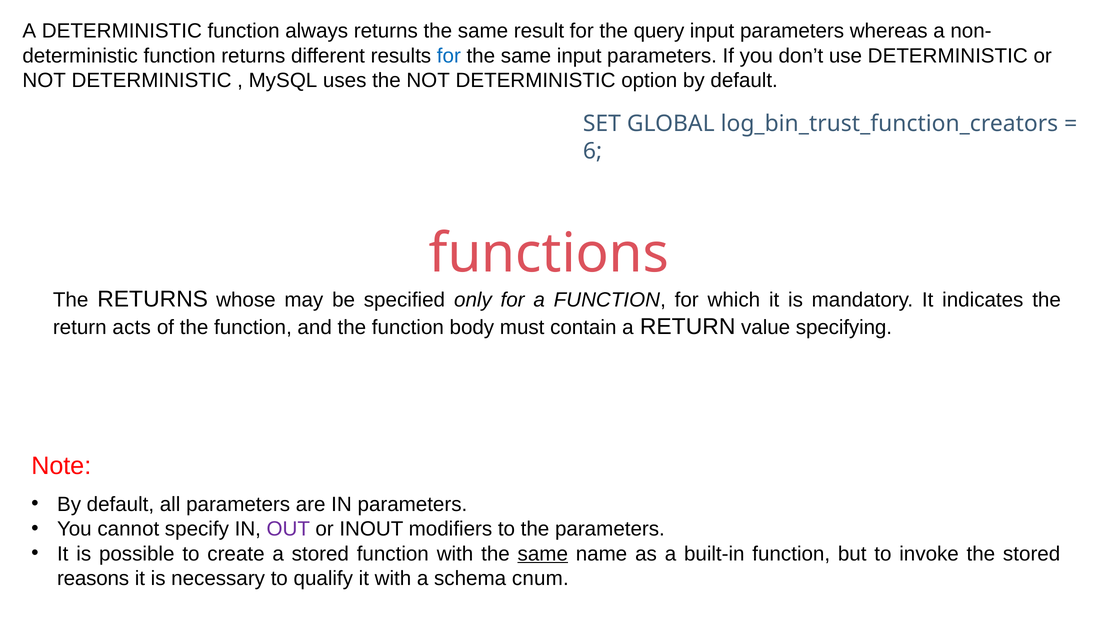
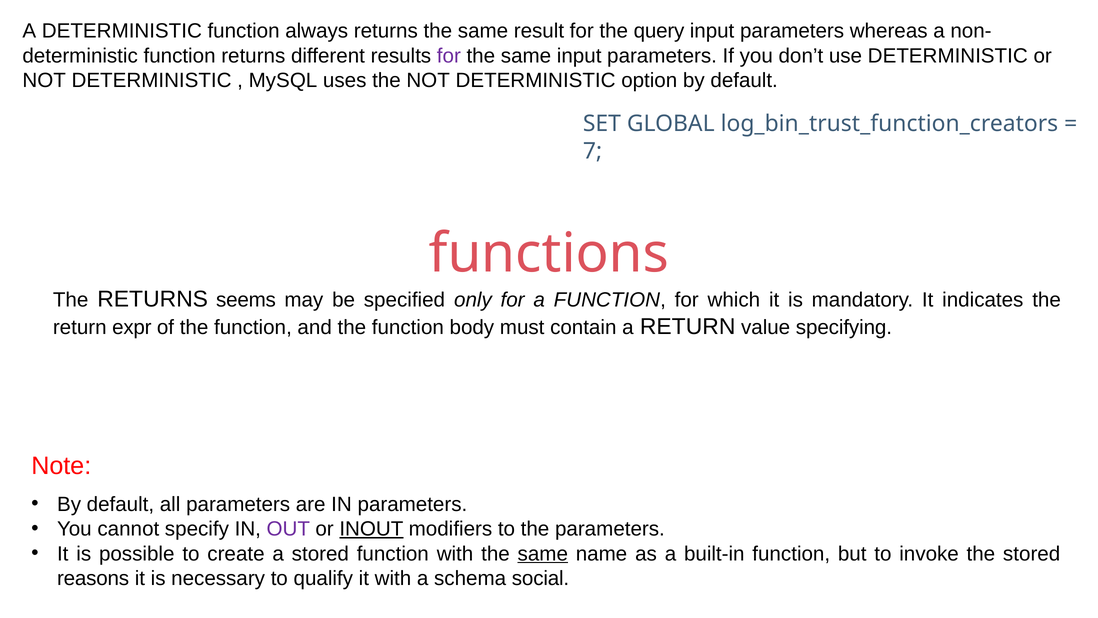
for at (449, 56) colour: blue -> purple
6: 6 -> 7
whose: whose -> seems
acts: acts -> expr
INOUT underline: none -> present
cnum: cnum -> social
